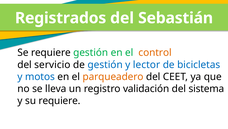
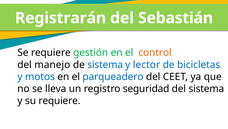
Registrados: Registrados -> Registrarán
servicio: servicio -> manejo
de gestión: gestión -> sistema
parqueadero colour: orange -> blue
validación: validación -> seguridad
